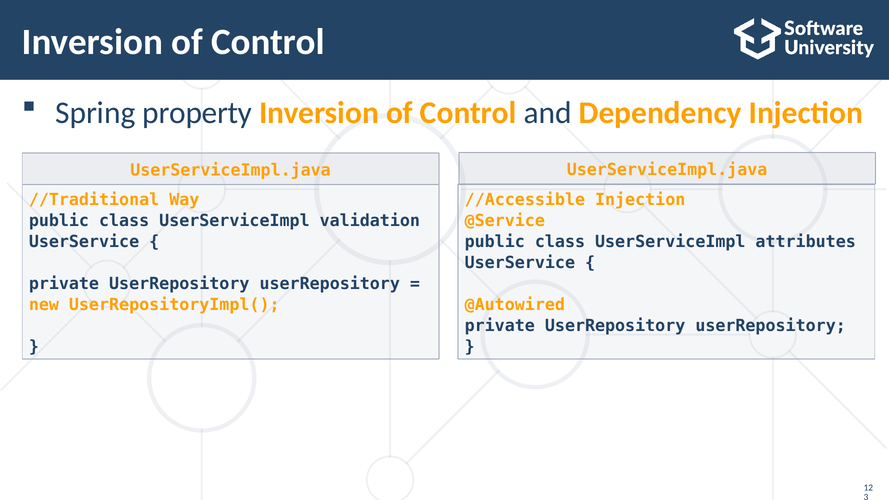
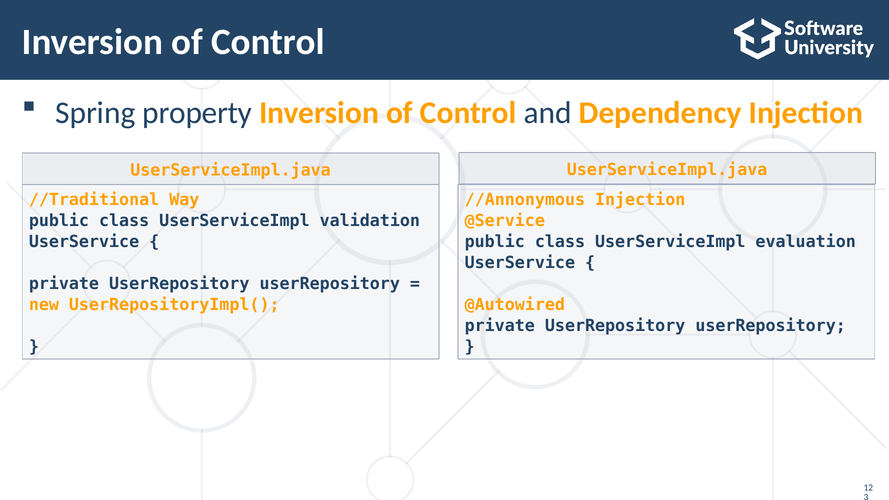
//Accessible: //Accessible -> //Annonymous
attributes: attributes -> evaluation
